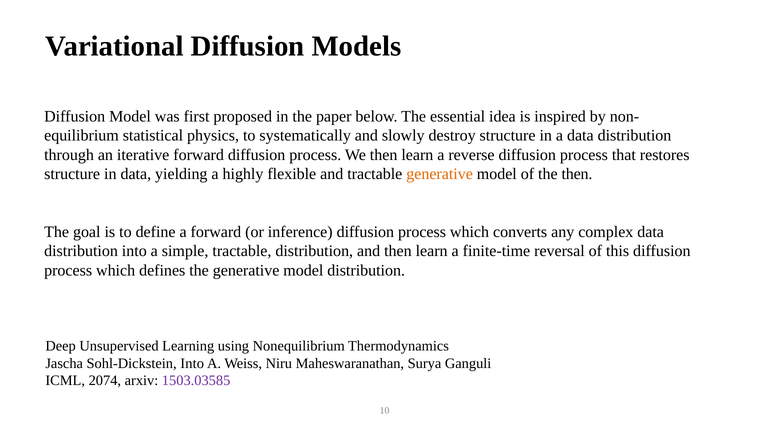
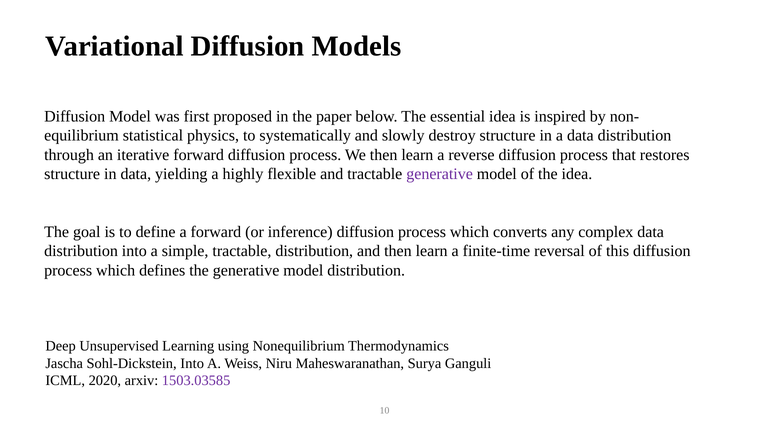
generative at (440, 174) colour: orange -> purple
the then: then -> idea
2074: 2074 -> 2020
